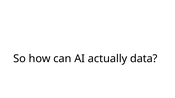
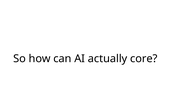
data: data -> core
